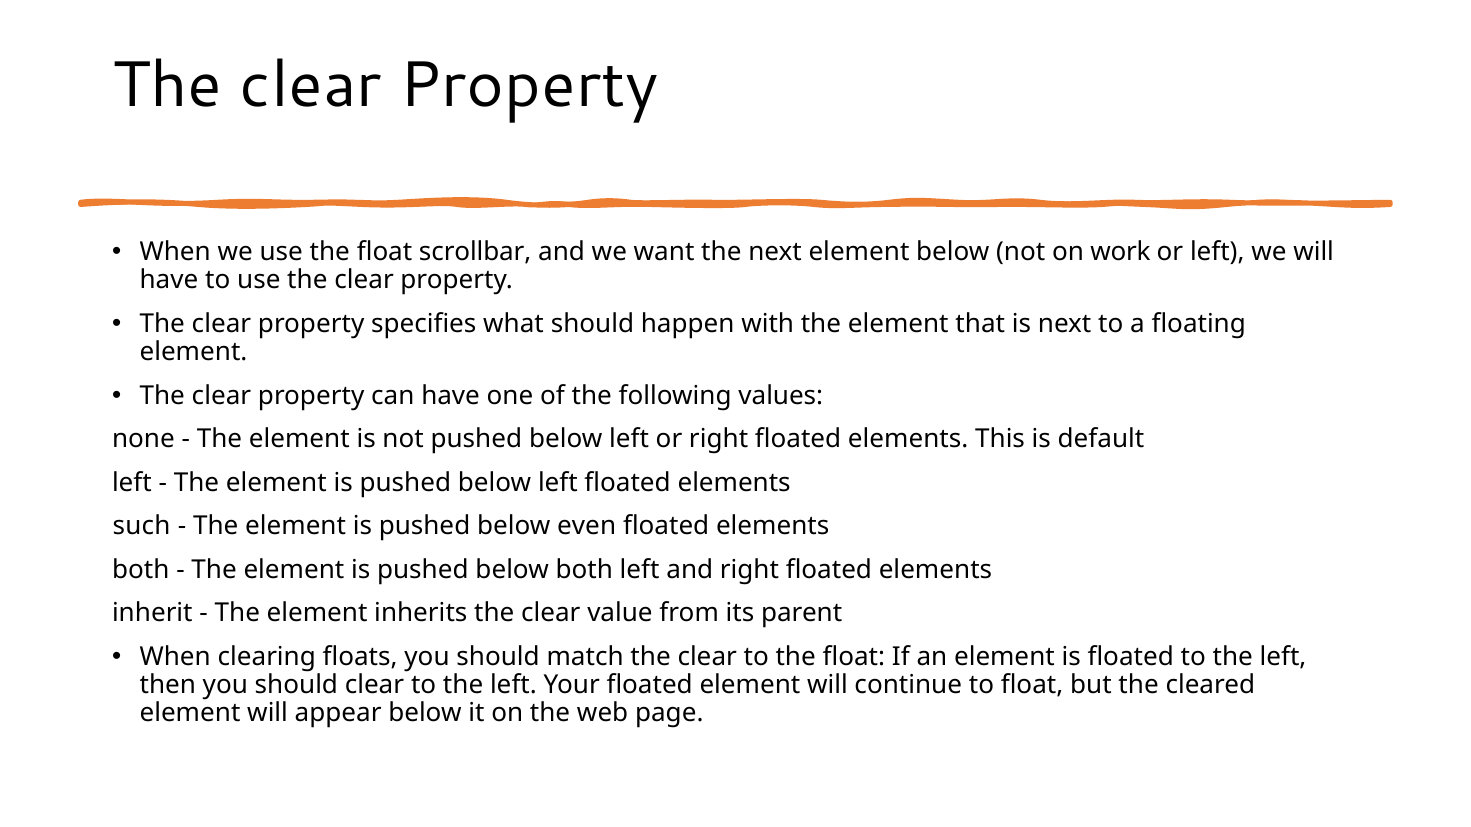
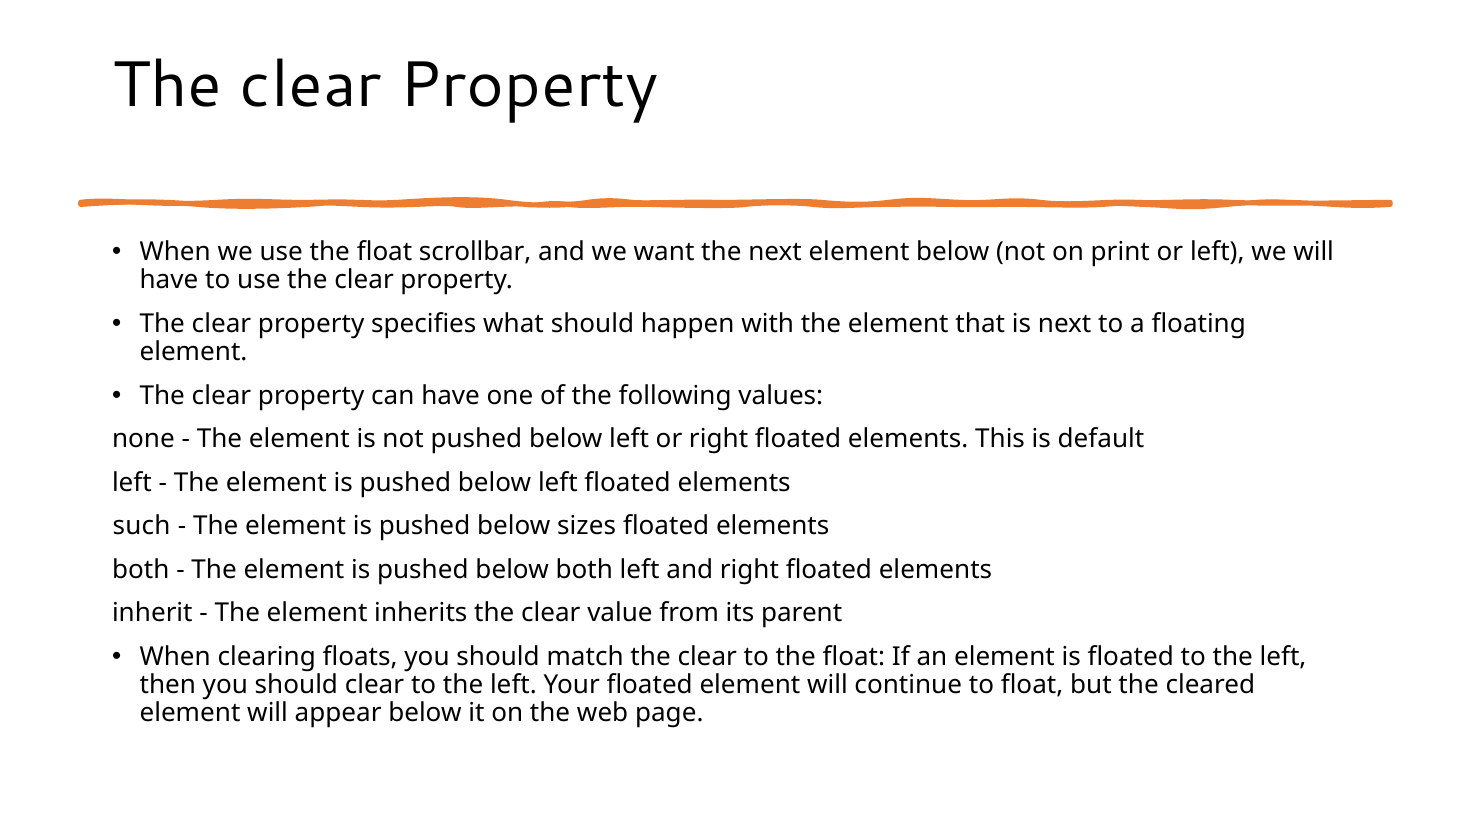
work: work -> print
even: even -> sizes
